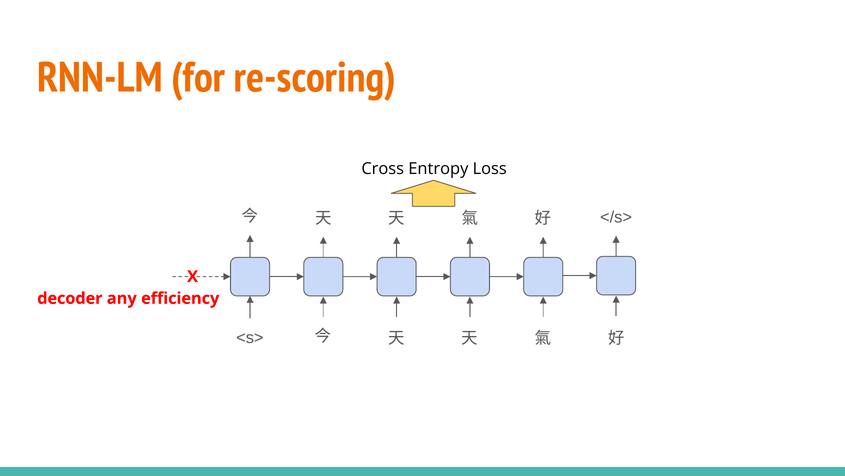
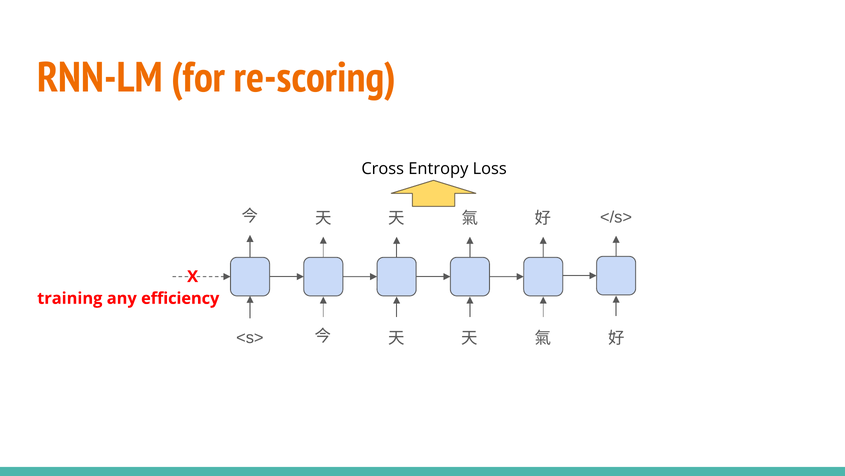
decoder: decoder -> training
